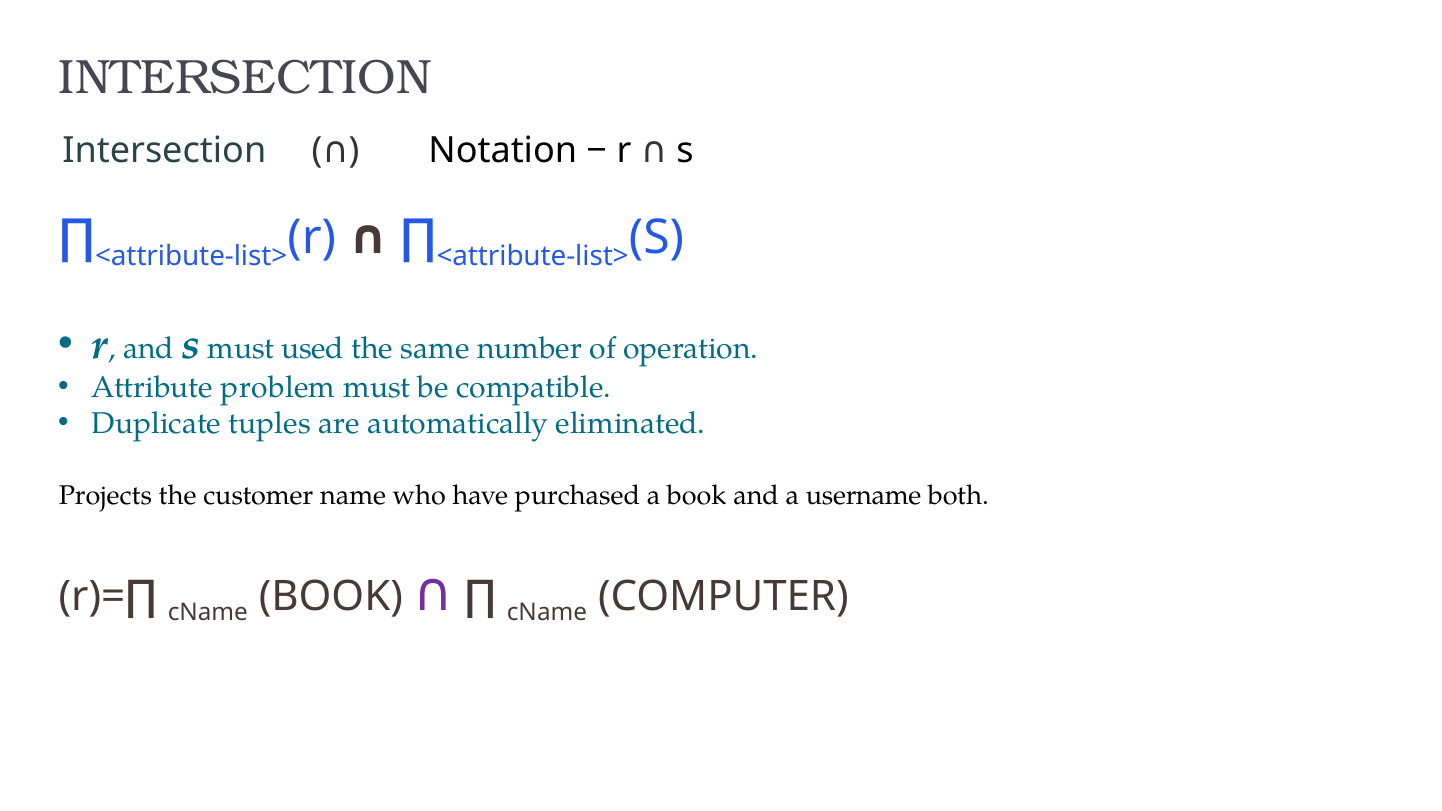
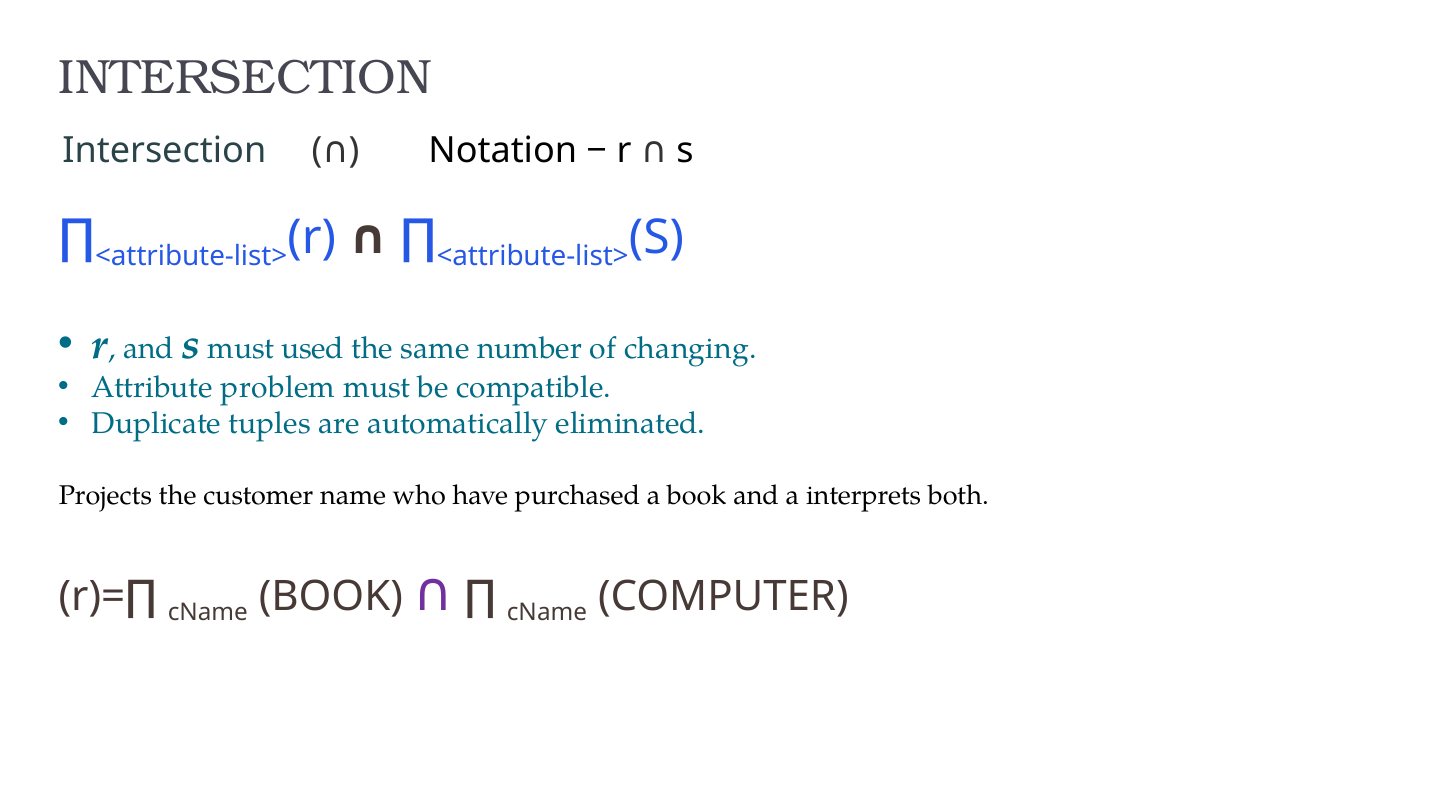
operation: operation -> changing
username: username -> interprets
